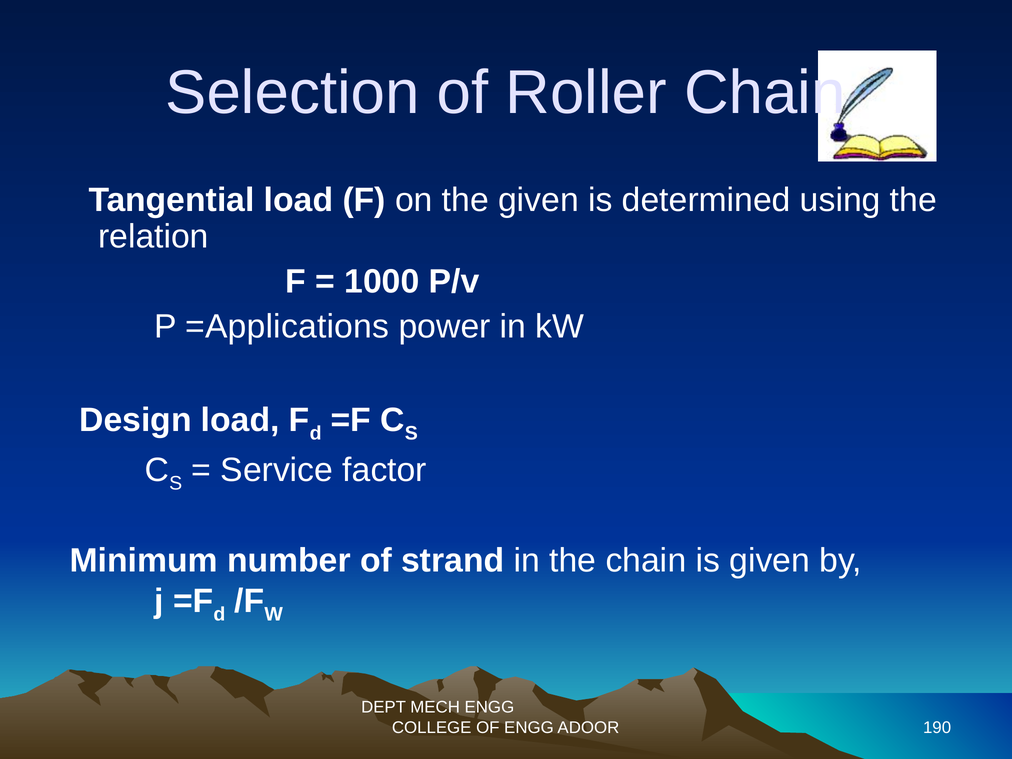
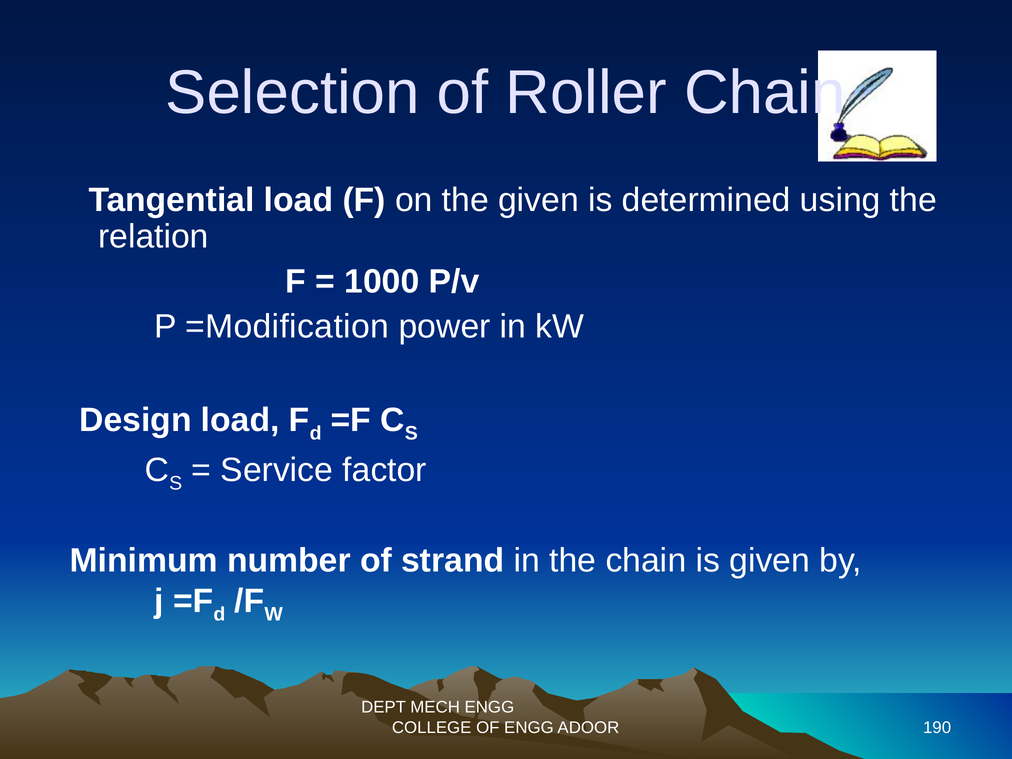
=Applications: =Applications -> =Modification
